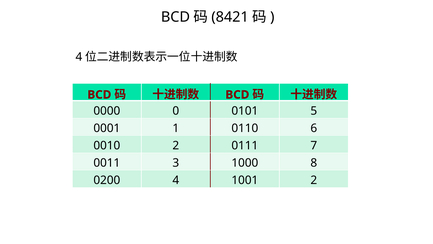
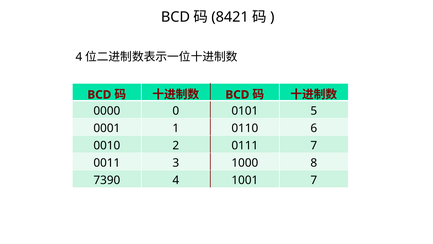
0200: 0200 -> 7390
1001 2: 2 -> 7
